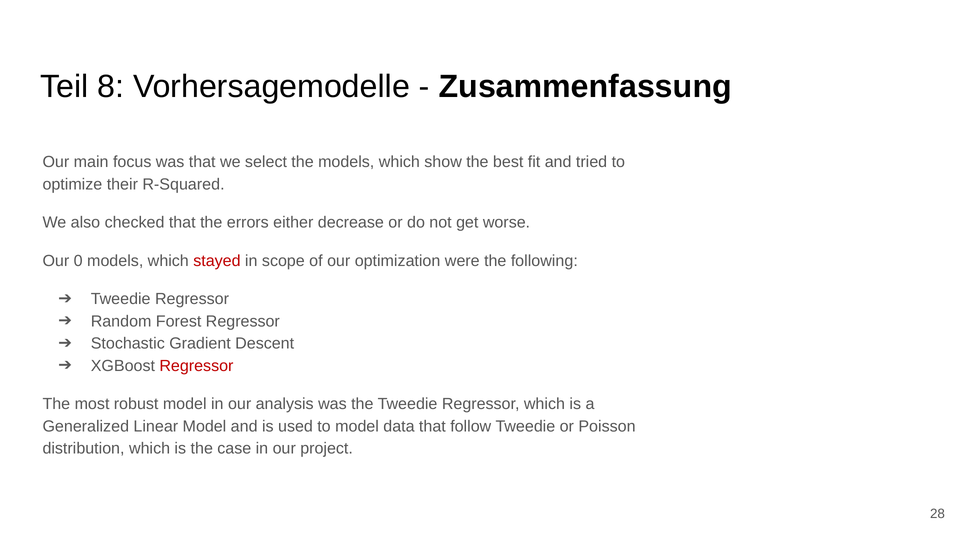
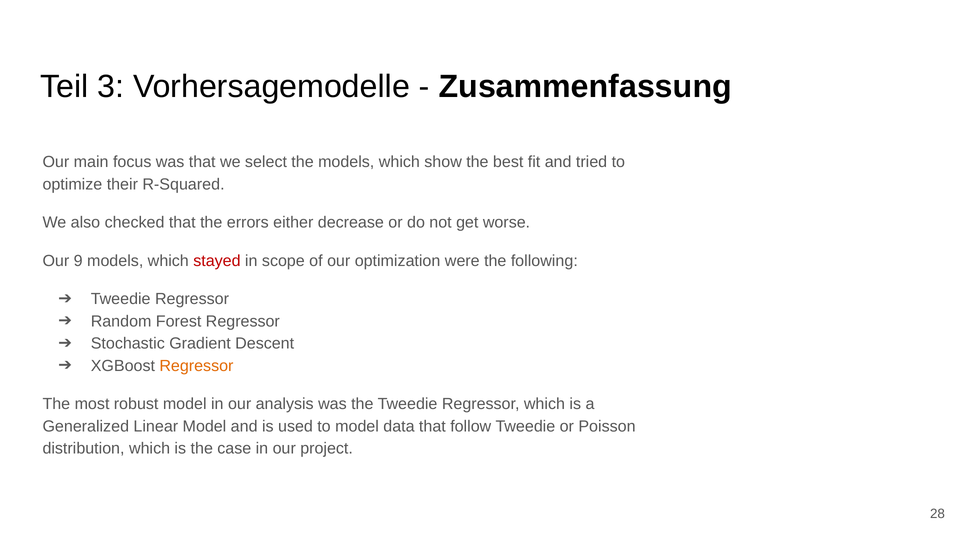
8: 8 -> 3
0: 0 -> 9
Regressor at (196, 366) colour: red -> orange
